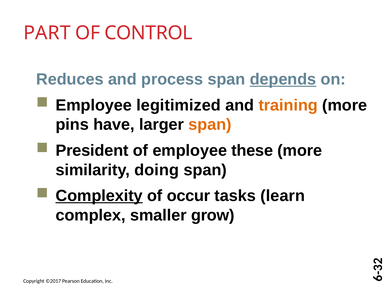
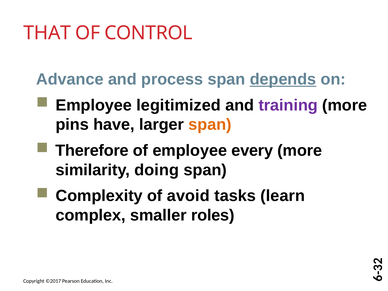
PART: PART -> THAT
Reduces: Reduces -> Advance
training colour: orange -> purple
President: President -> Therefore
these: these -> every
Complexity underline: present -> none
occur: occur -> avoid
grow: grow -> roles
